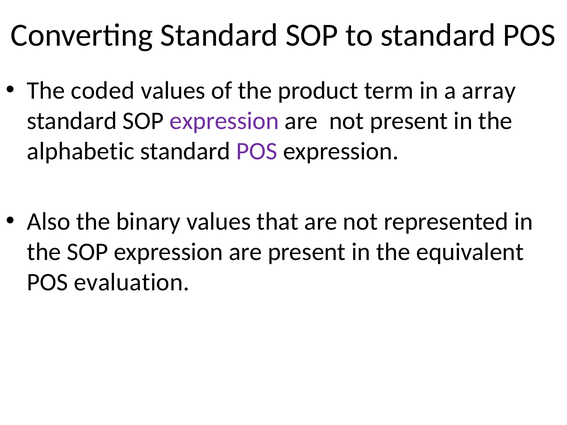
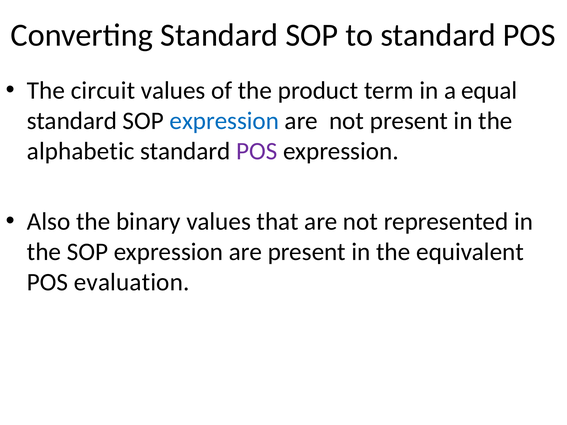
coded: coded -> circuit
array: array -> equal
expression at (224, 121) colour: purple -> blue
